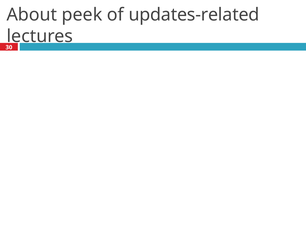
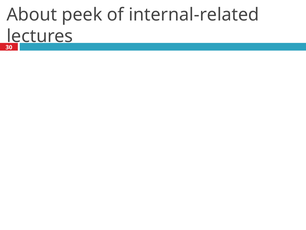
updates-related: updates-related -> internal-related
